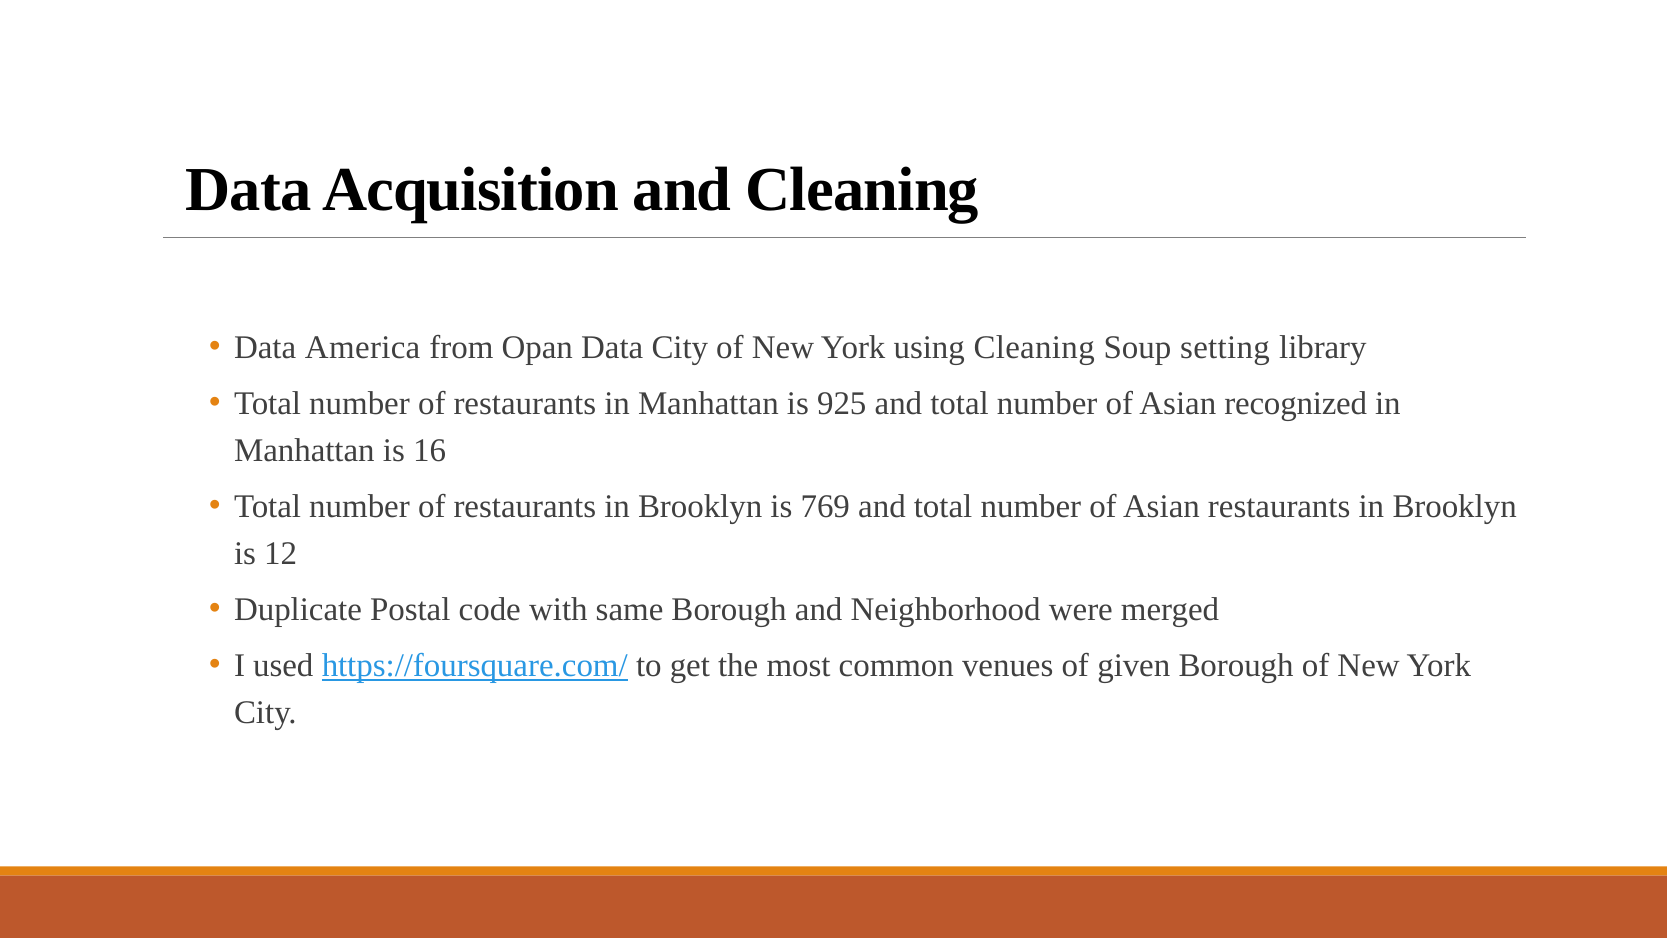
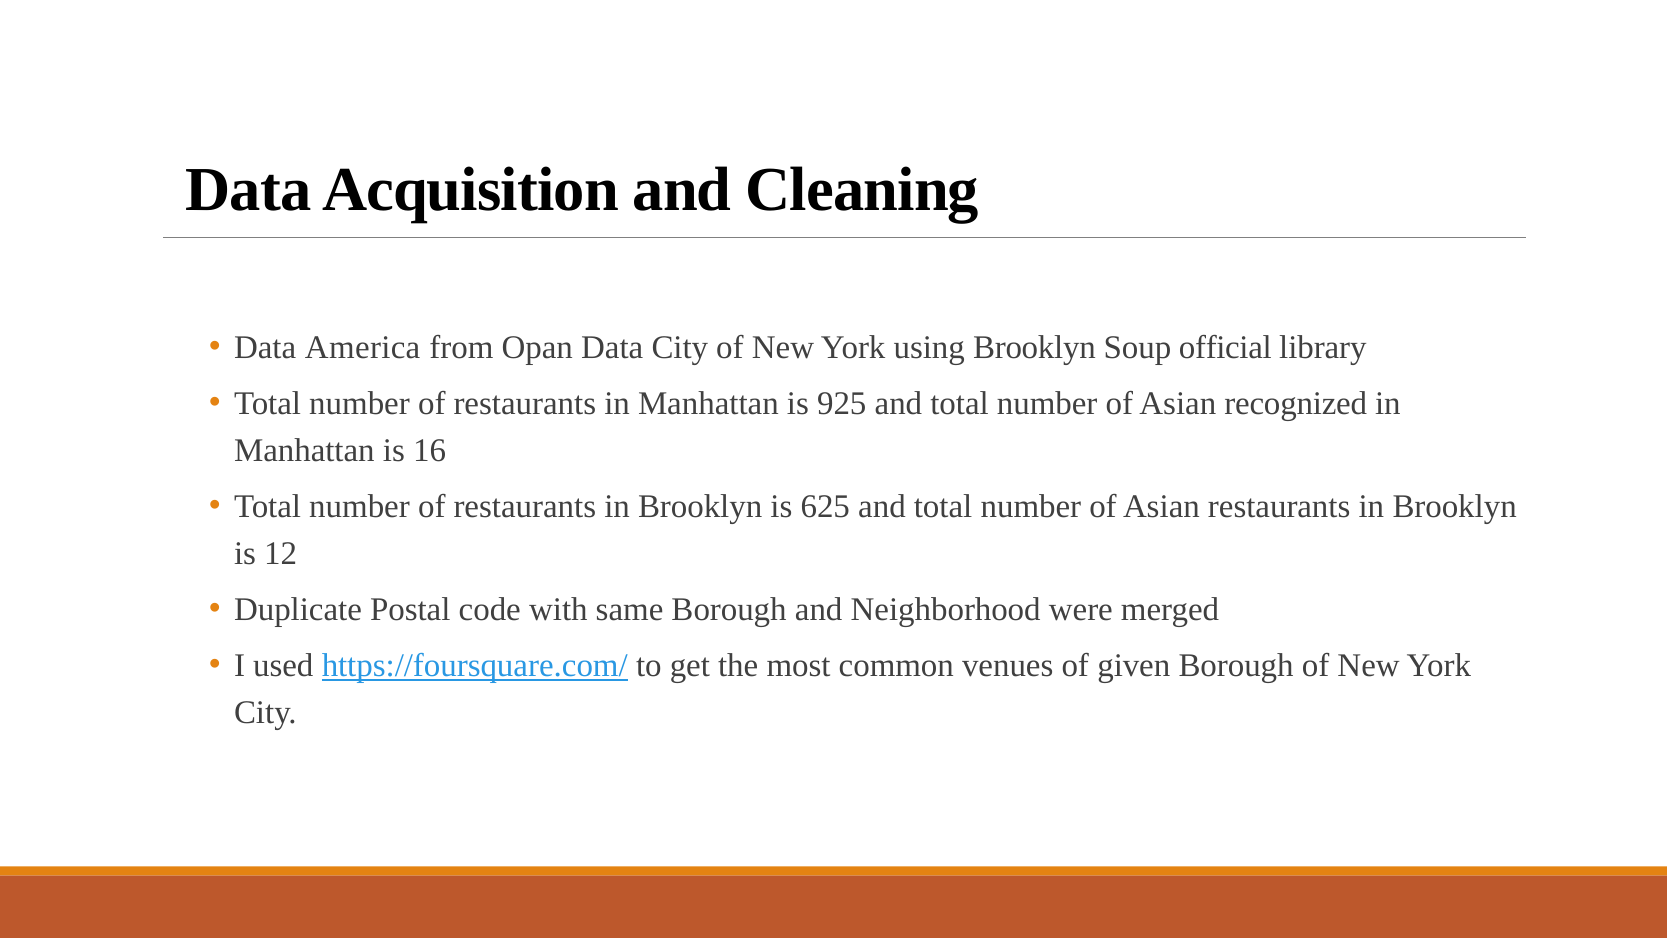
using Cleaning: Cleaning -> Brooklyn
setting: setting -> official
769: 769 -> 625
